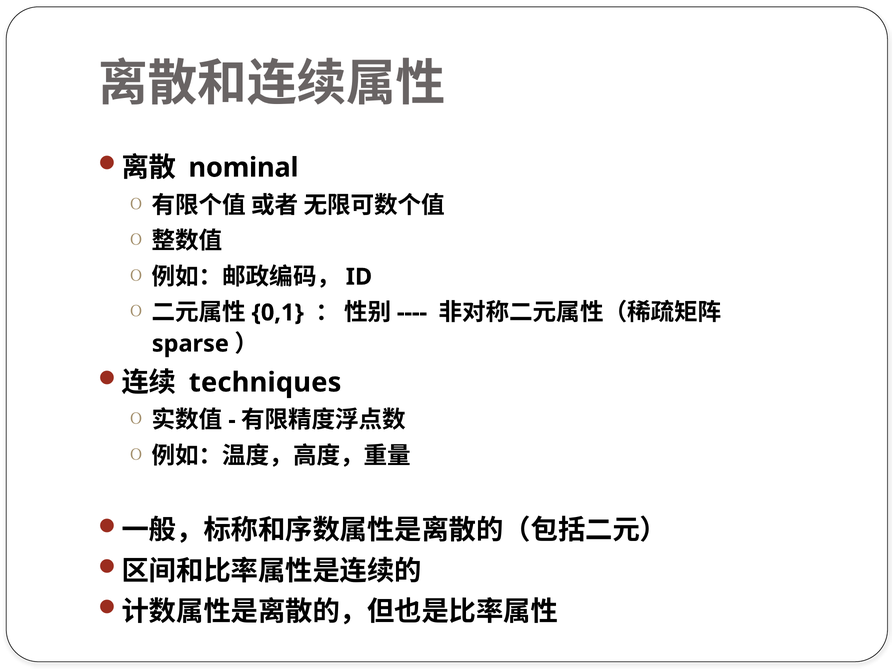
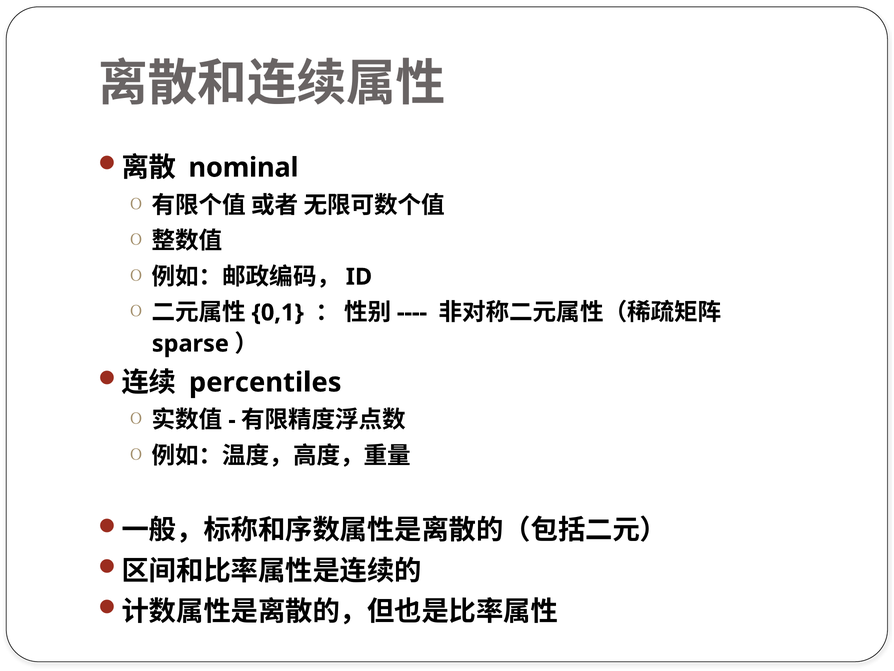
techniques: techniques -> percentiles
